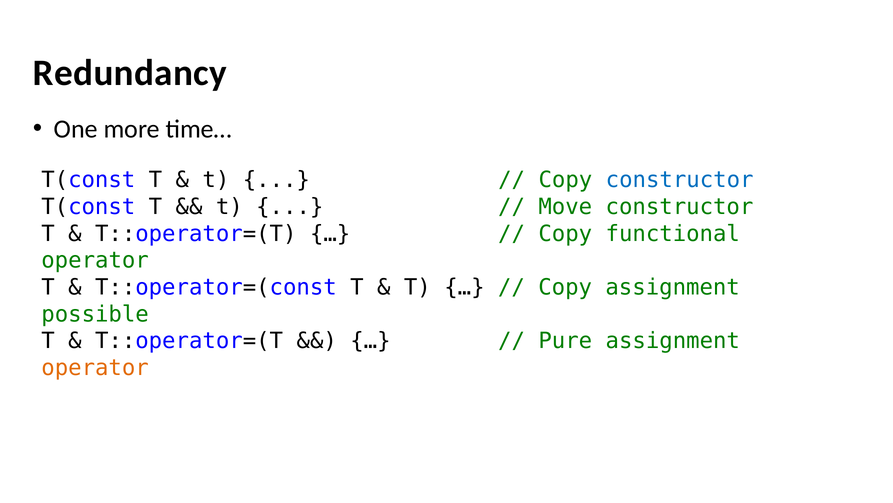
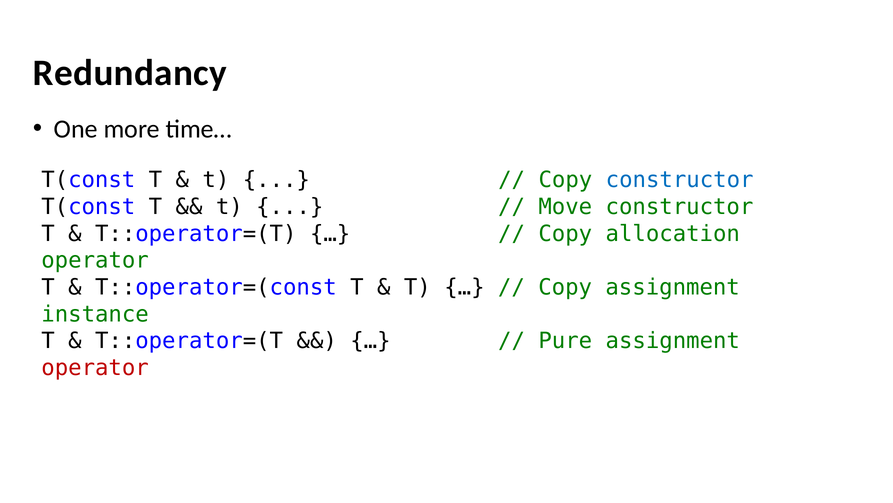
functional: functional -> allocation
possible: possible -> instance
operator at (95, 367) colour: orange -> red
